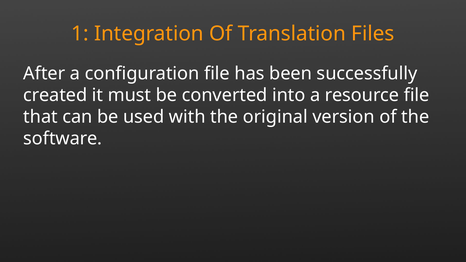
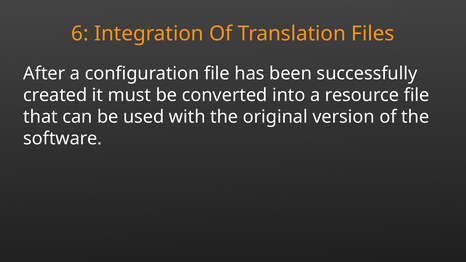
1: 1 -> 6
